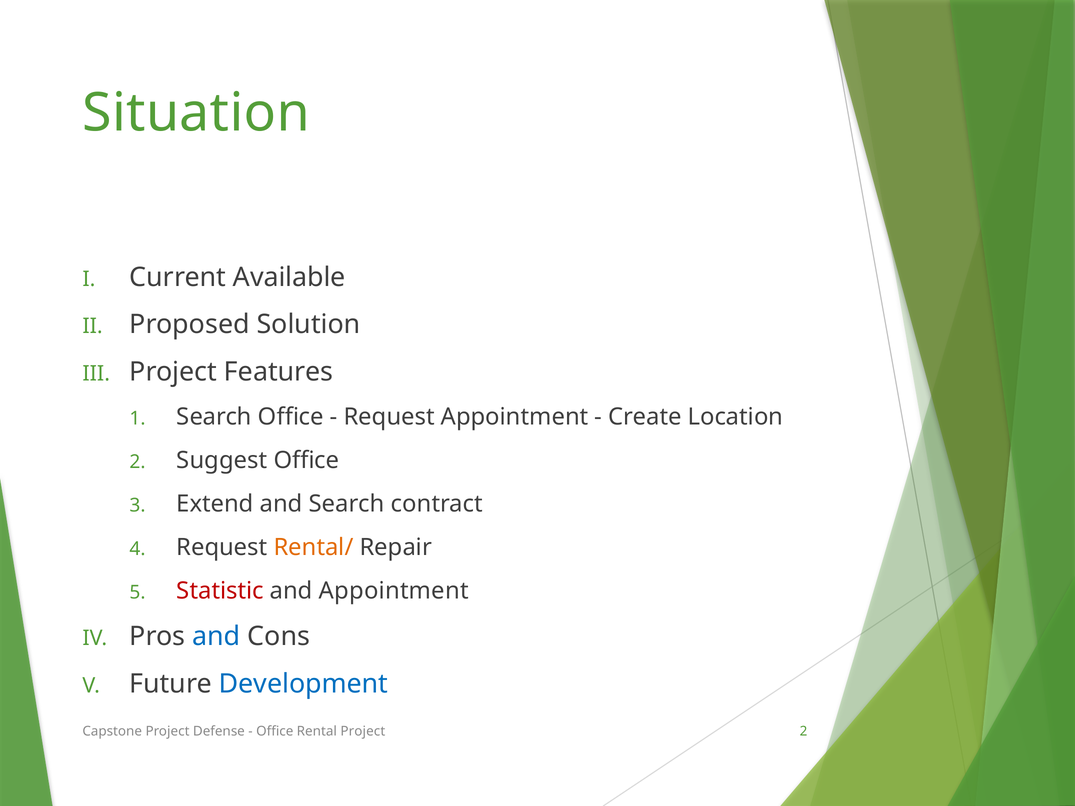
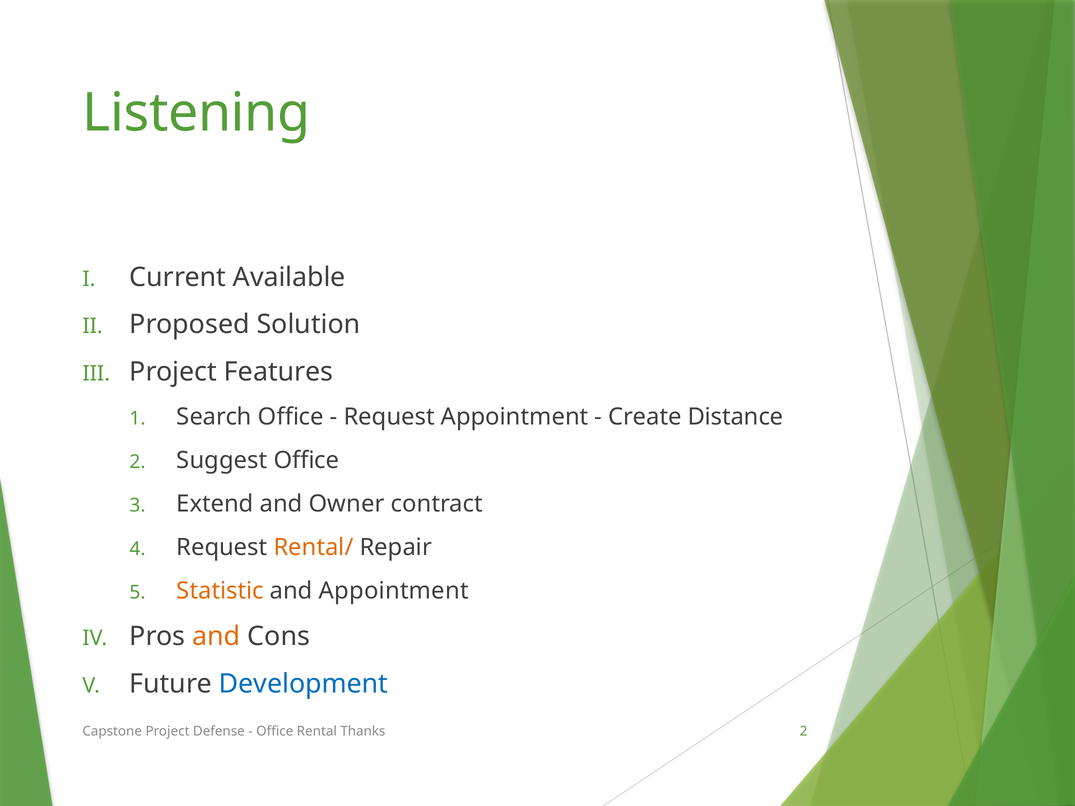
Situation: Situation -> Listening
Location: Location -> Distance
and Search: Search -> Owner
Statistic colour: red -> orange
and at (216, 637) colour: blue -> orange
Rental Project: Project -> Thanks
